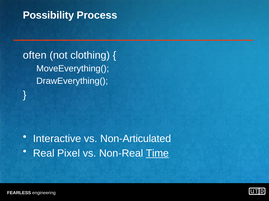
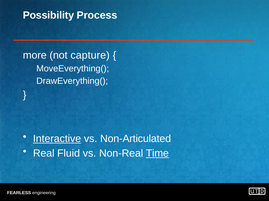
often: often -> more
clothing: clothing -> capture
Interactive underline: none -> present
Pixel: Pixel -> Fluid
